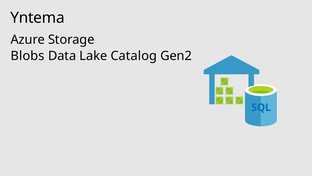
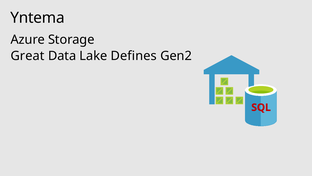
Blobs: Blobs -> Great
Catalog: Catalog -> Defines
SQL colour: blue -> red
